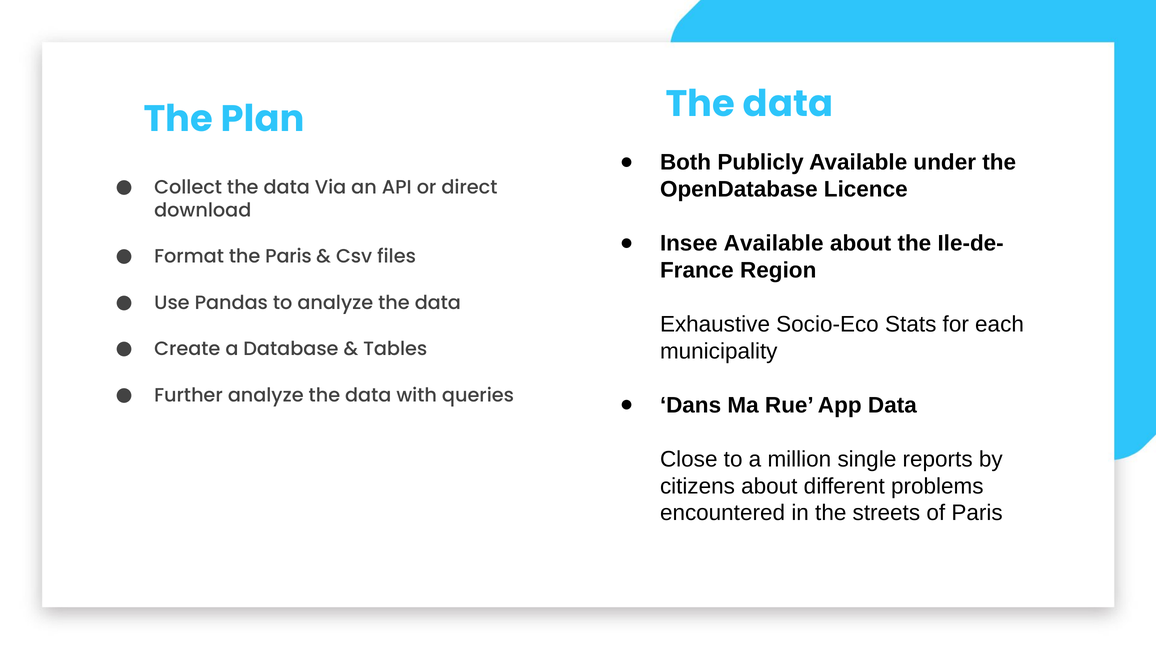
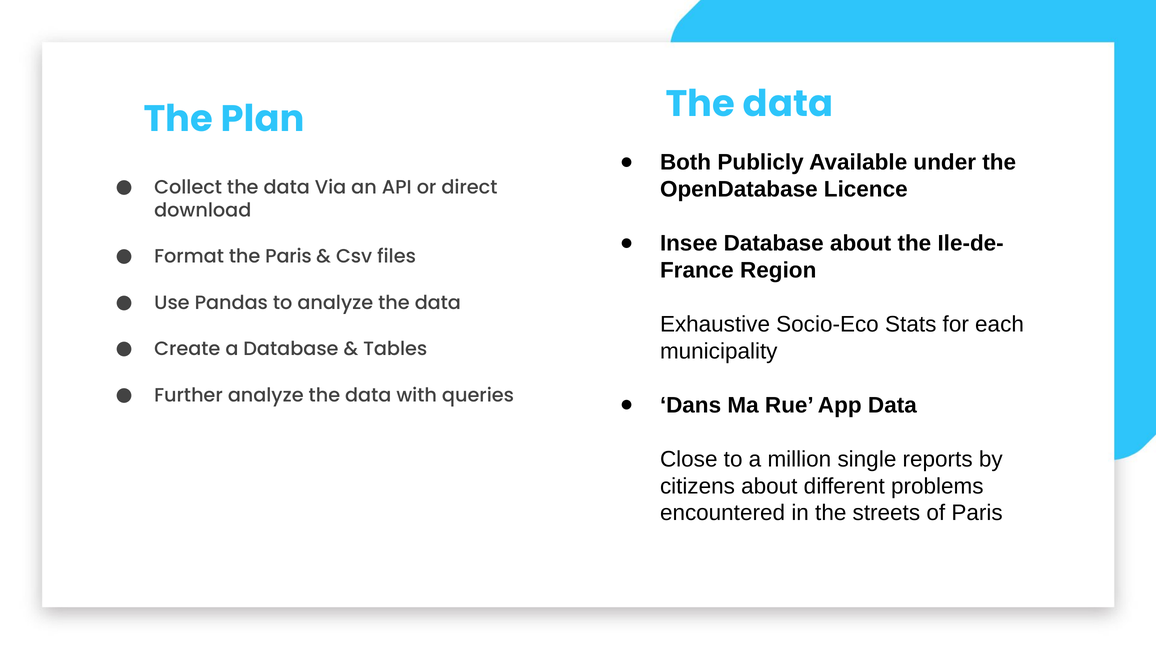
Insee Available: Available -> Database
